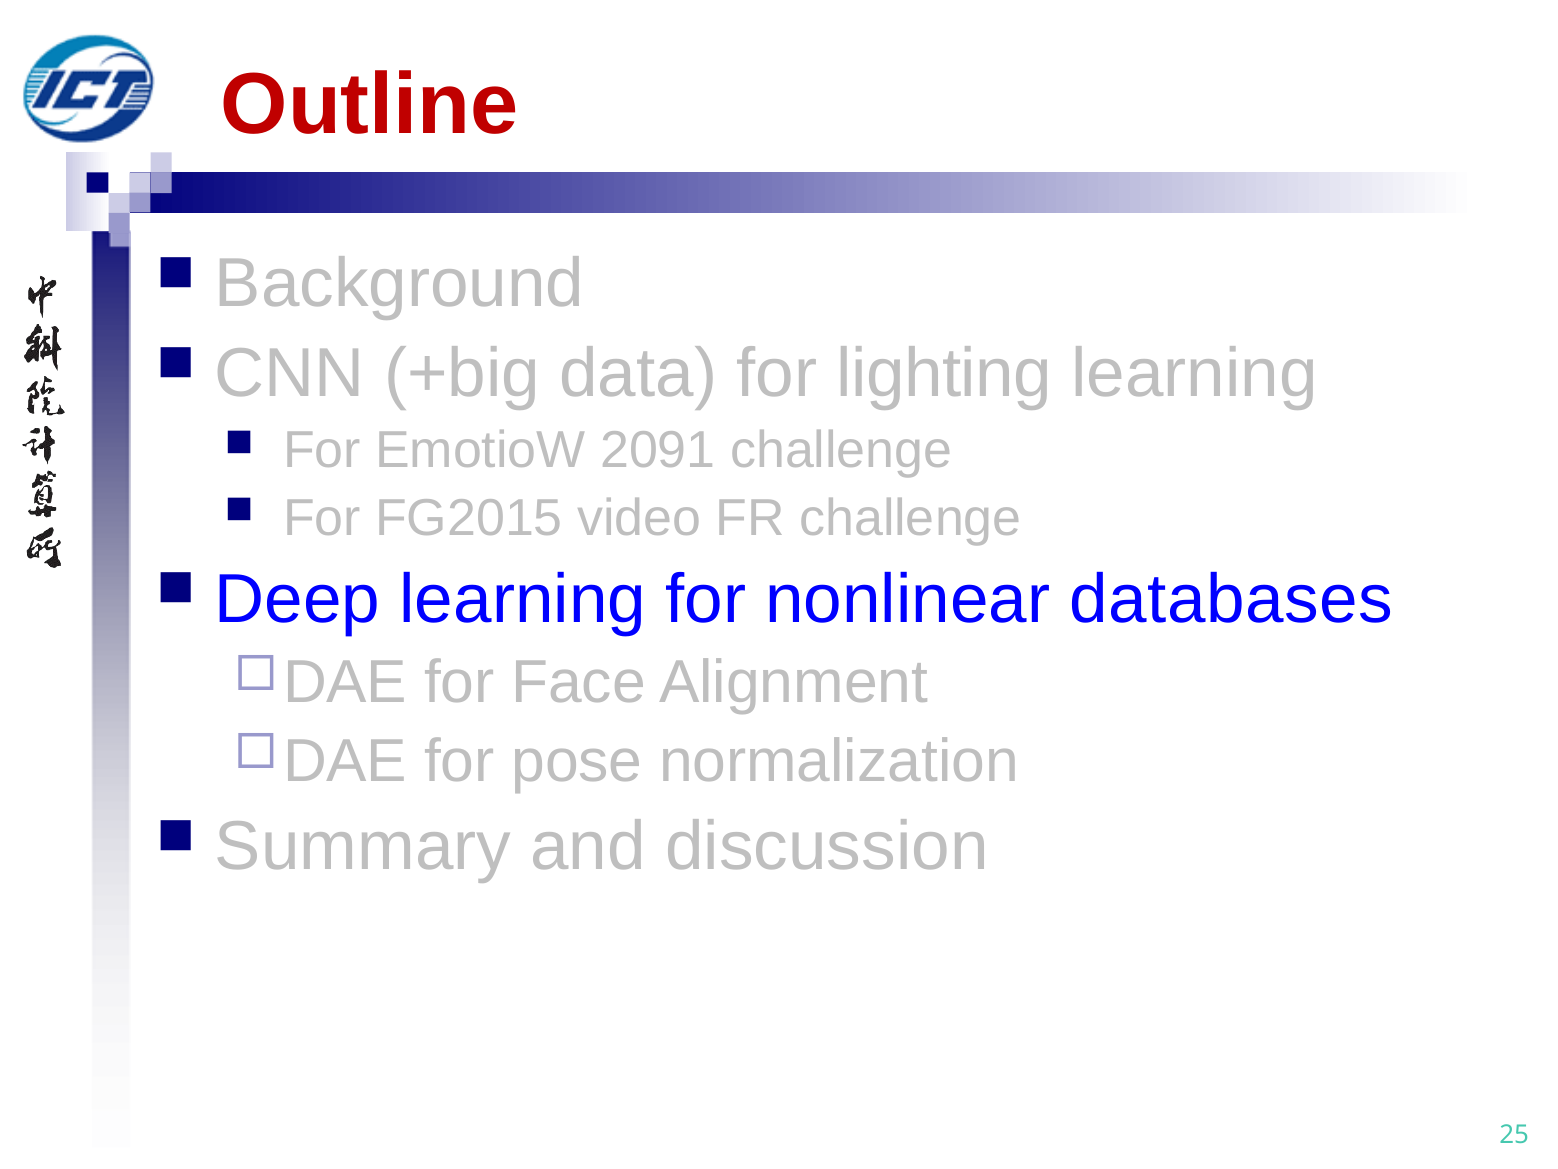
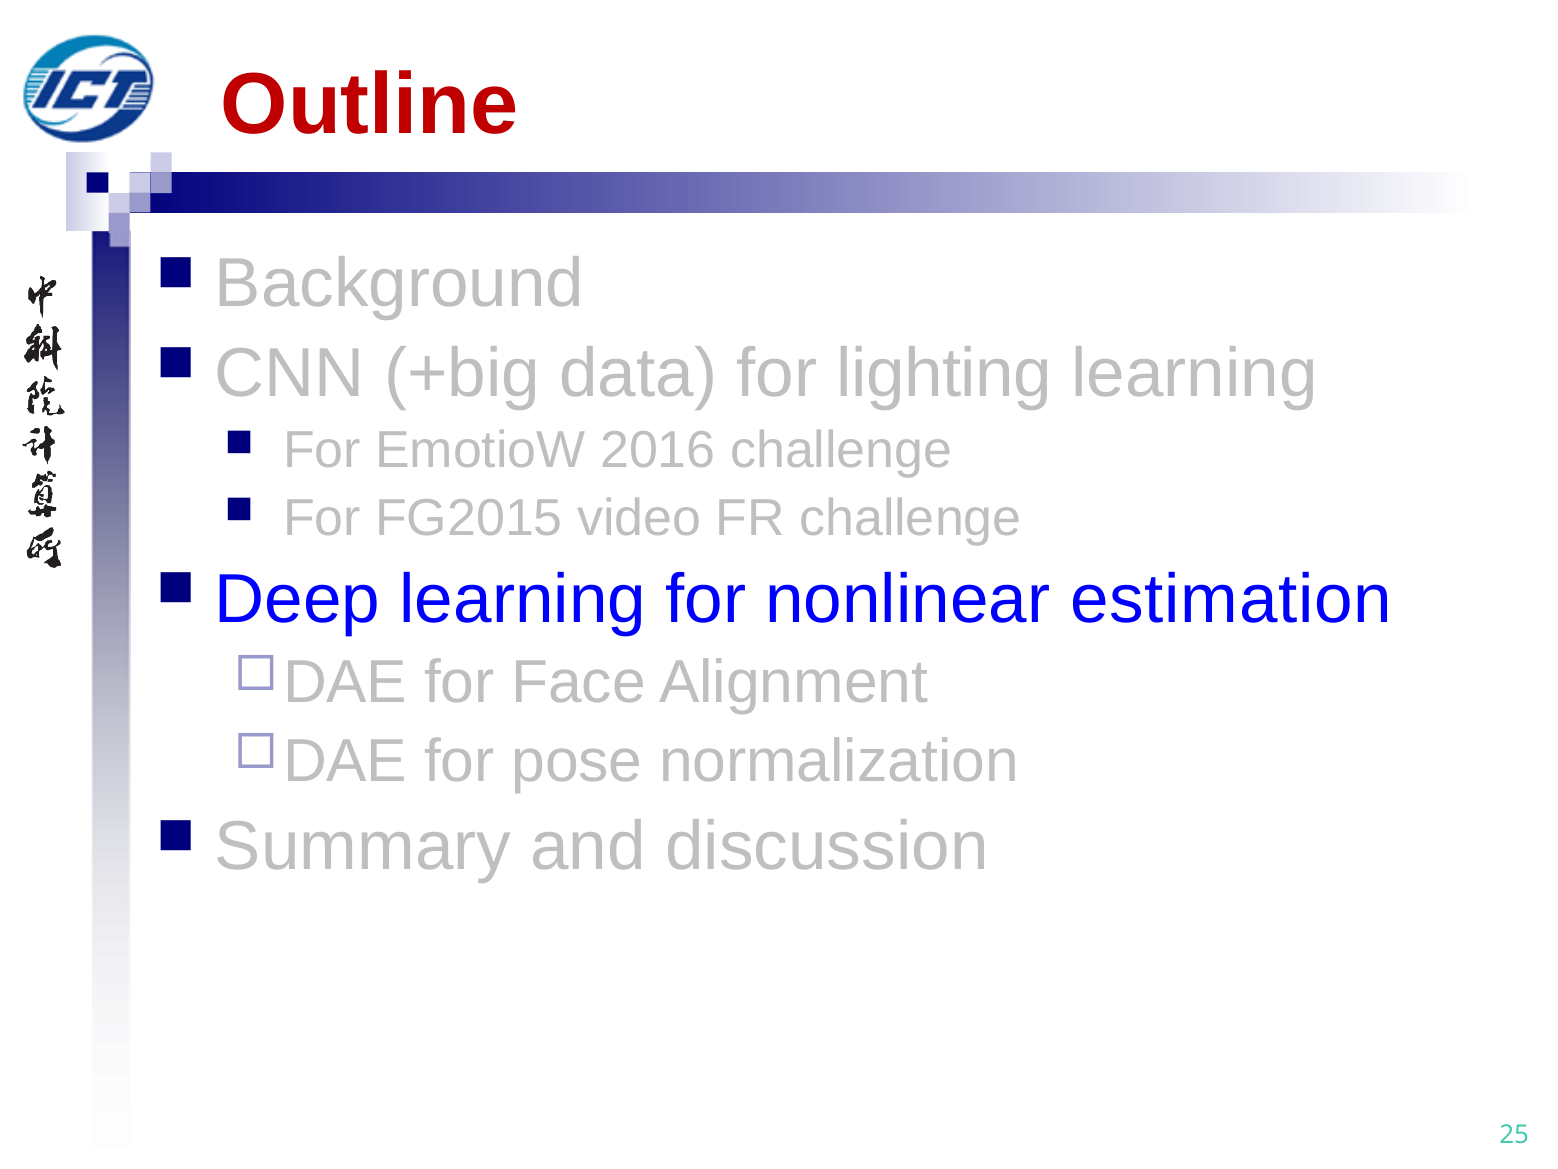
2091: 2091 -> 2016
databases: databases -> estimation
